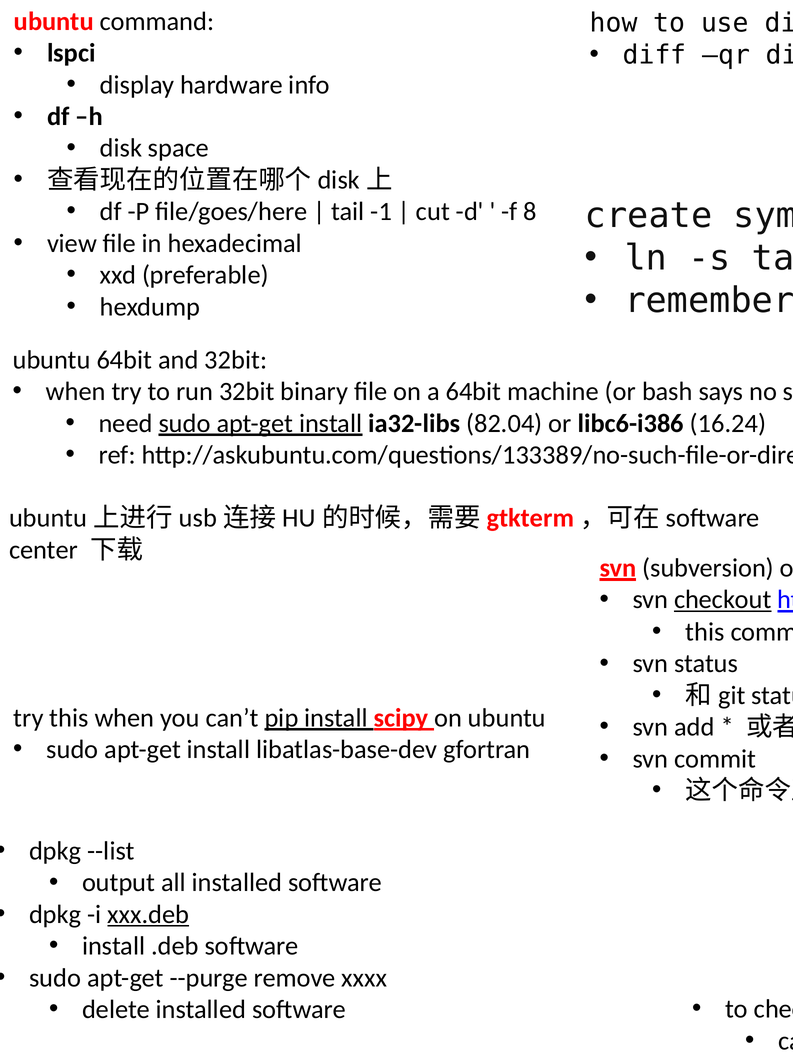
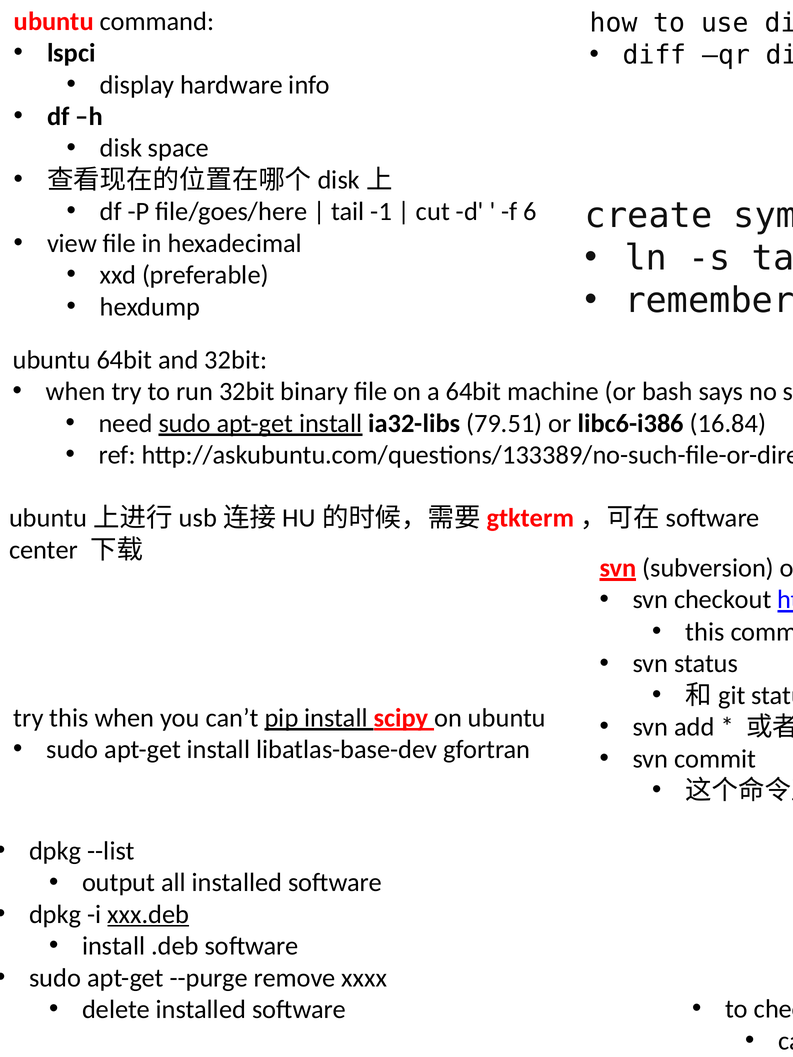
8: 8 -> 6
82.04: 82.04 -> 79.51
16.24: 16.24 -> 16.84
checkout underline: present -> none
